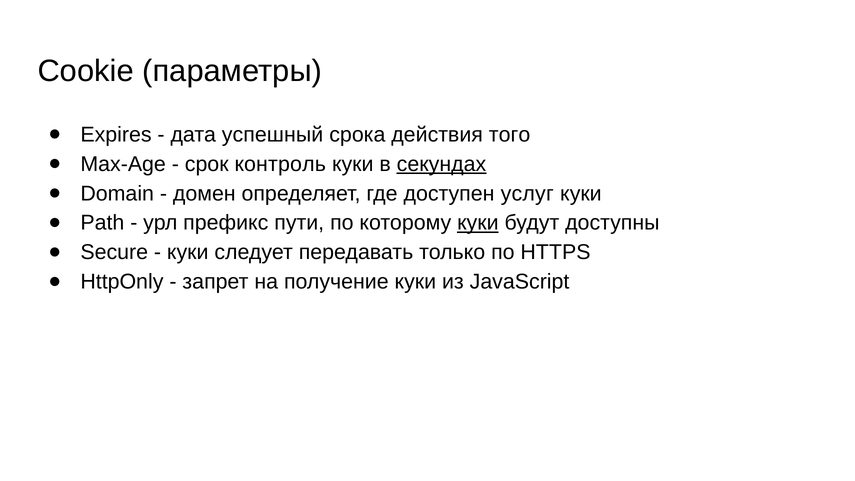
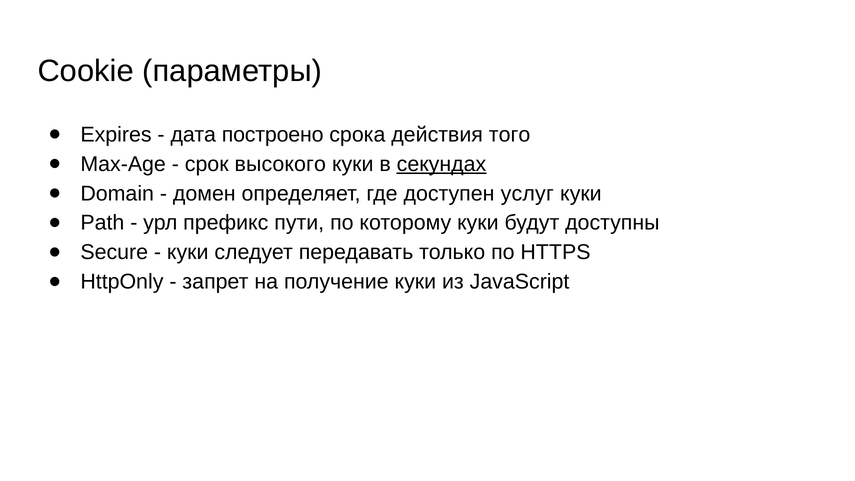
успешный: успешный -> построено
контроль: контроль -> высокого
куки at (478, 223) underline: present -> none
